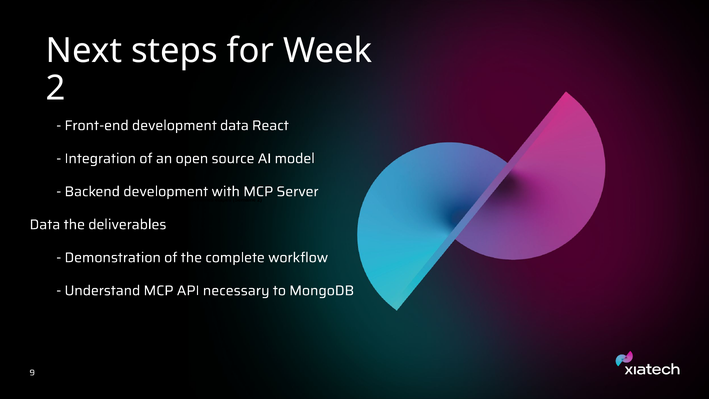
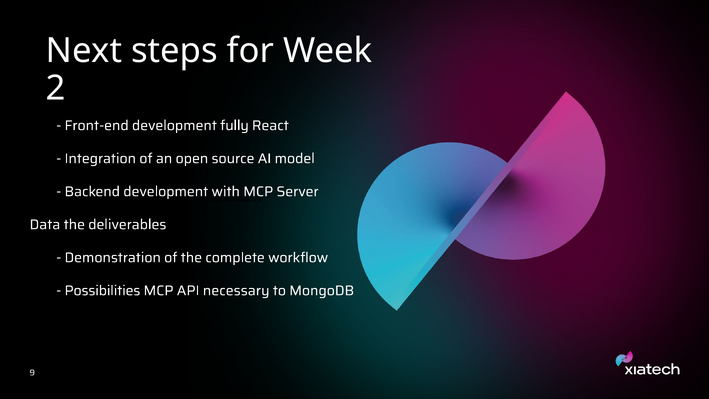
development data: data -> fully
Understand: Understand -> Possibilities
